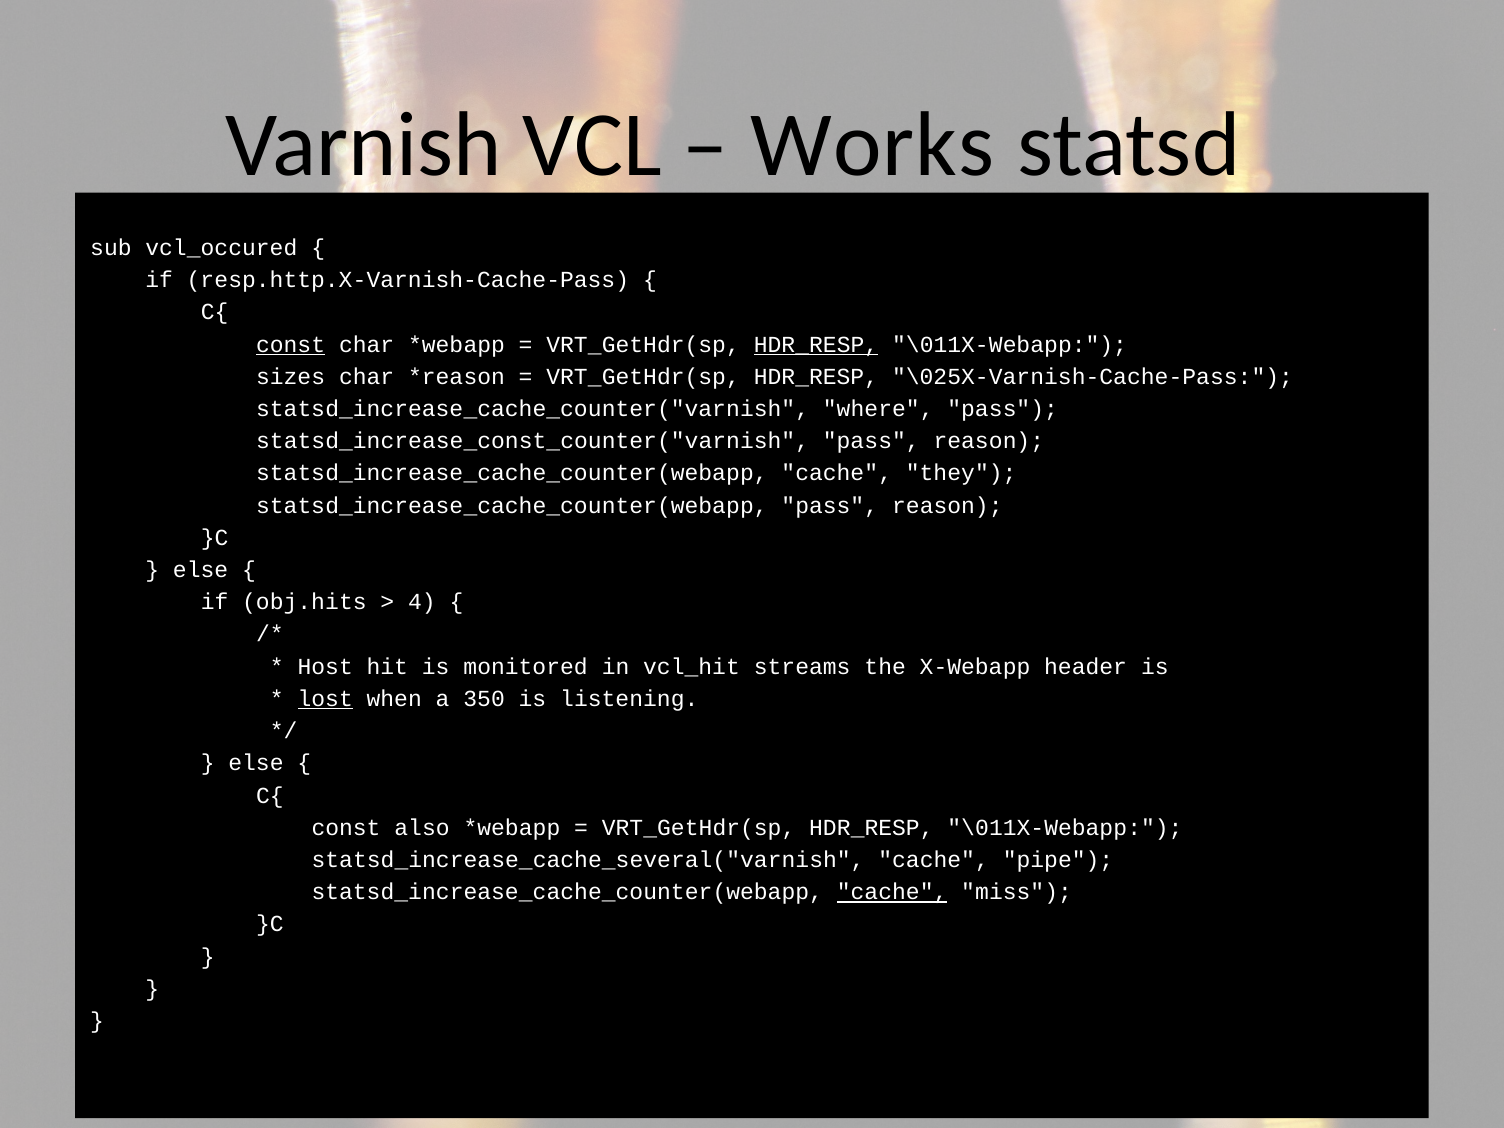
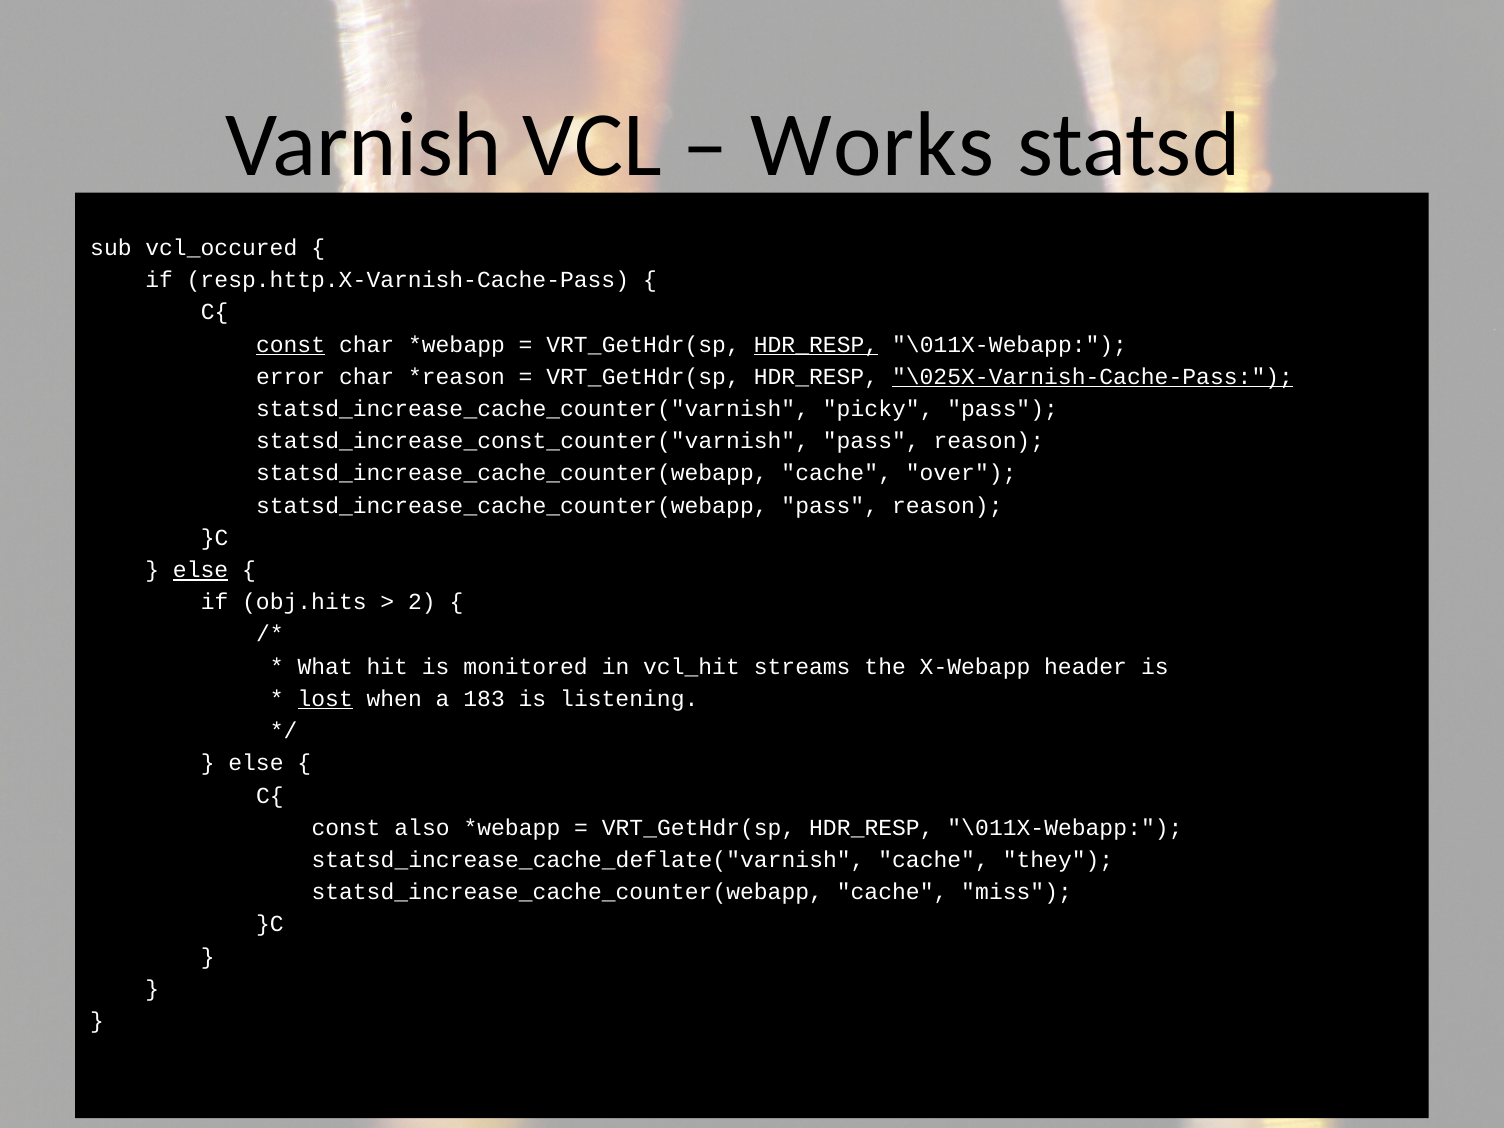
sizes: sizes -> error
\025X-Varnish-Cache-Pass underline: none -> present
where: where -> picky
they: they -> over
else at (201, 570) underline: none -> present
4: 4 -> 2
Host: Host -> What
350: 350 -> 183
statsd_increase_cache_several("varnish: statsd_increase_cache_several("varnish -> statsd_increase_cache_deflate("varnish
pipe: pipe -> they
cache at (892, 892) underline: present -> none
